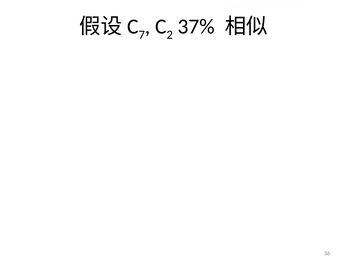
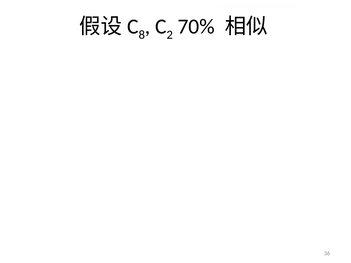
7: 7 -> 8
37%: 37% -> 70%
